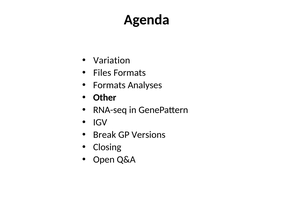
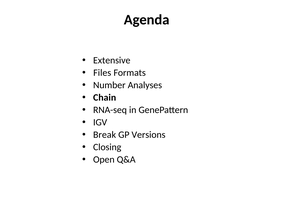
Variation: Variation -> Extensive
Formats at (109, 85): Formats -> Number
Other: Other -> Chain
